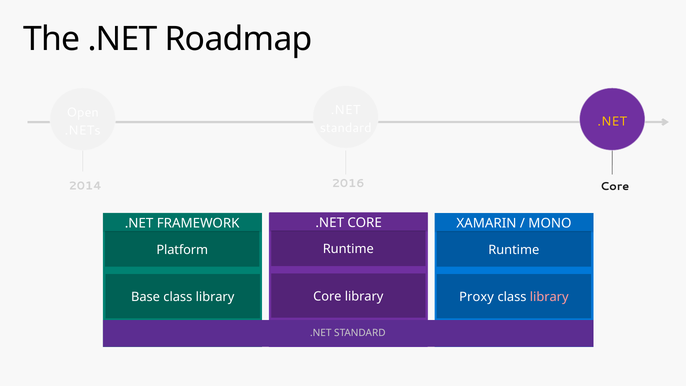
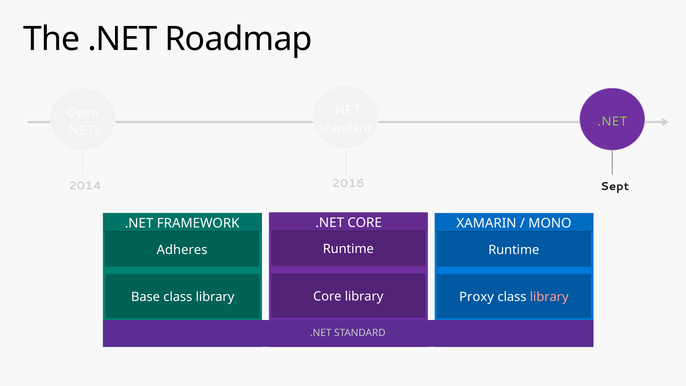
.NET at (612, 121) colour: yellow -> light green
2014 Core: Core -> Sept
Platform: Platform -> Adheres
